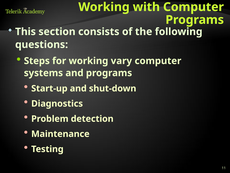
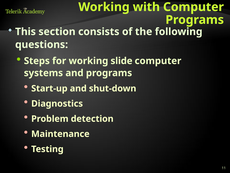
vary: vary -> slide
